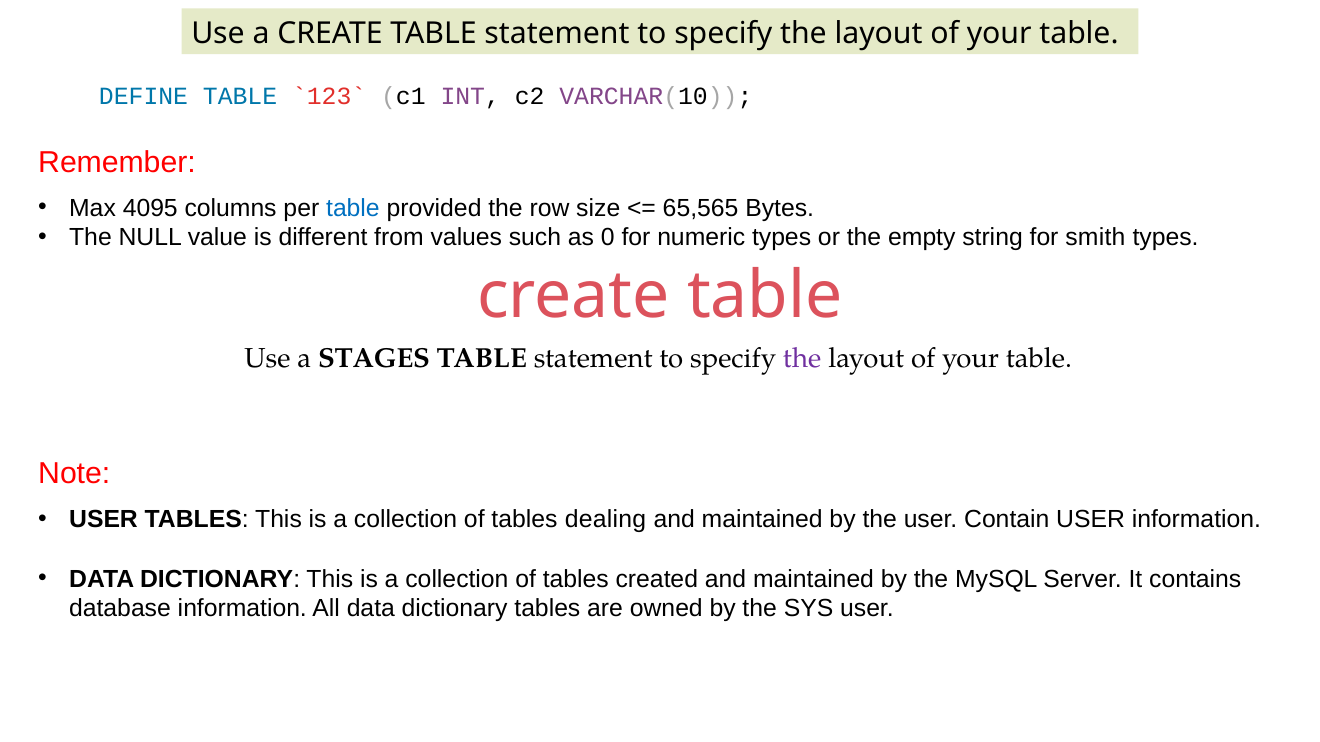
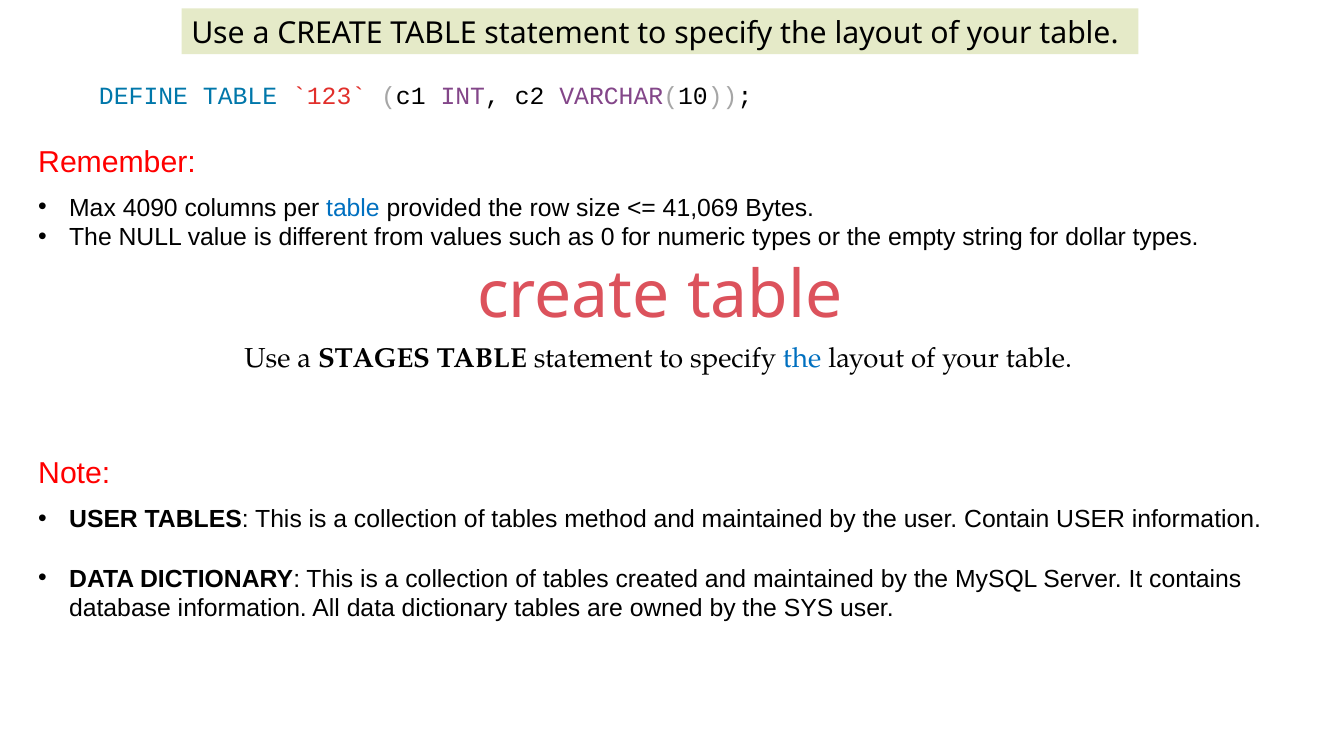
4095: 4095 -> 4090
65,565: 65,565 -> 41,069
smith: smith -> dollar
the at (802, 359) colour: purple -> blue
dealing: dealing -> method
